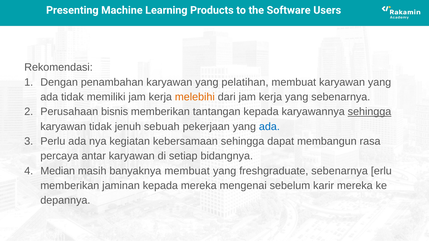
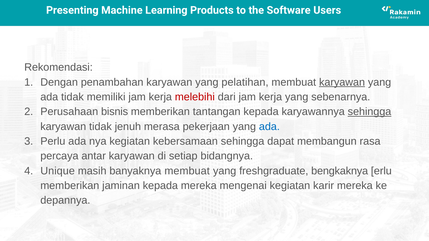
karyawan at (342, 82) underline: none -> present
melebihi colour: orange -> red
sebuah: sebuah -> merasa
Median: Median -> Unique
freshgraduate sebenarnya: sebenarnya -> bengkaknya
mengenai sebelum: sebelum -> kegiatan
